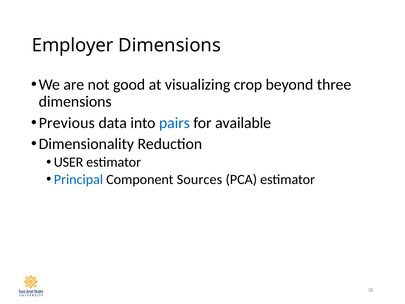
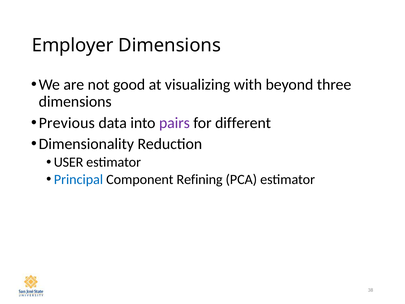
crop: crop -> with
pairs colour: blue -> purple
available: available -> different
Sources: Sources -> Refining
